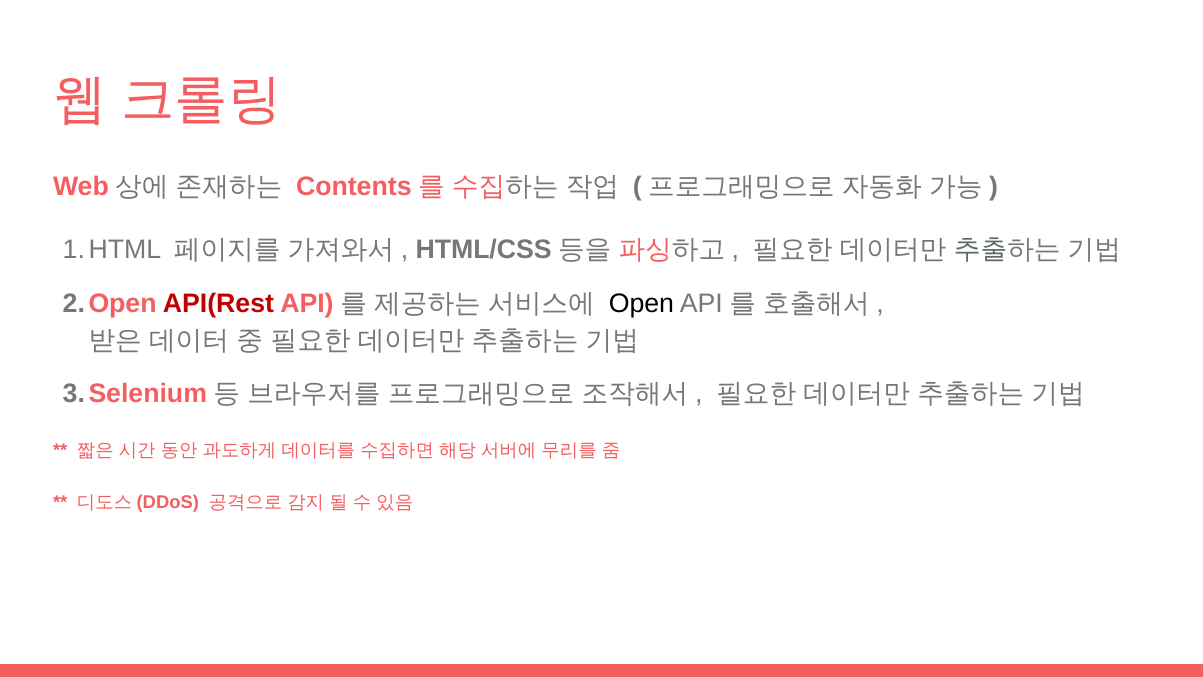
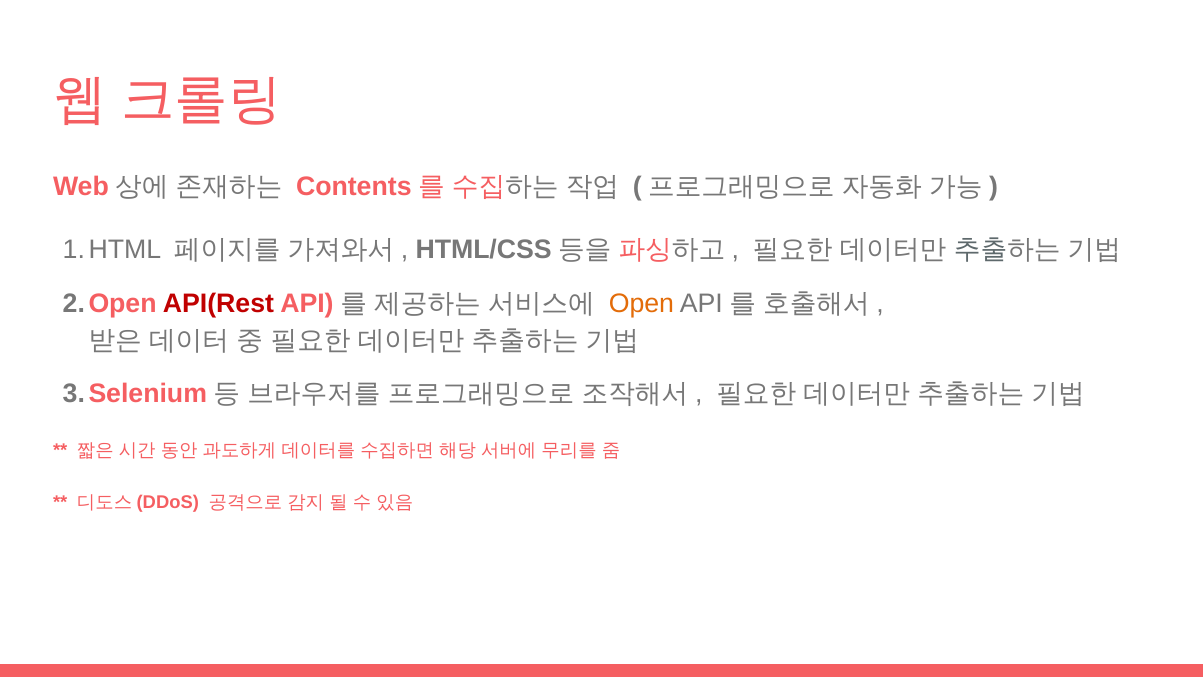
Open colour: black -> orange
